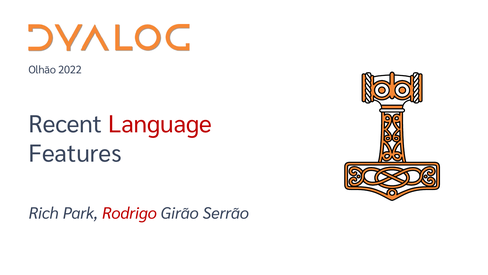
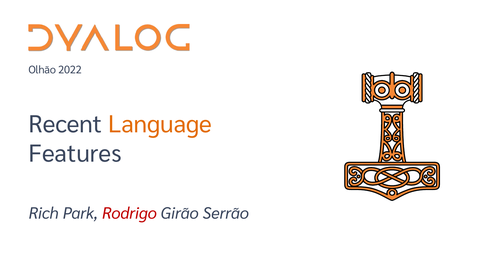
Language colour: red -> orange
